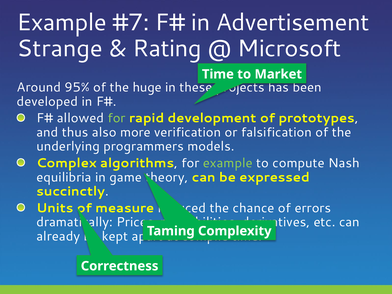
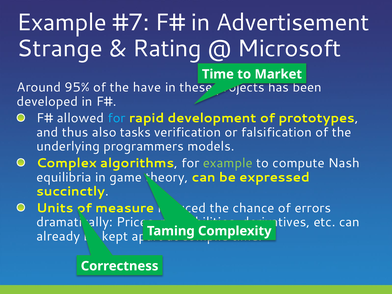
huge: huge -> have
for at (117, 118) colour: light green -> light blue
more: more -> tasks
